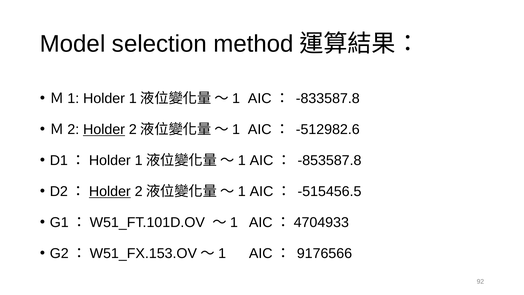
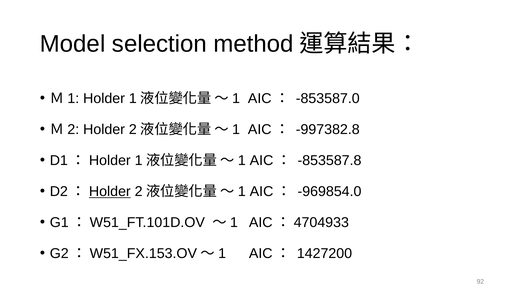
-833587.8: -833587.8 -> -853587.0
Holder at (104, 129) underline: present -> none
-512982.6: -512982.6 -> -997382.8
-515456.5: -515456.5 -> -969854.0
9176566: 9176566 -> 1427200
